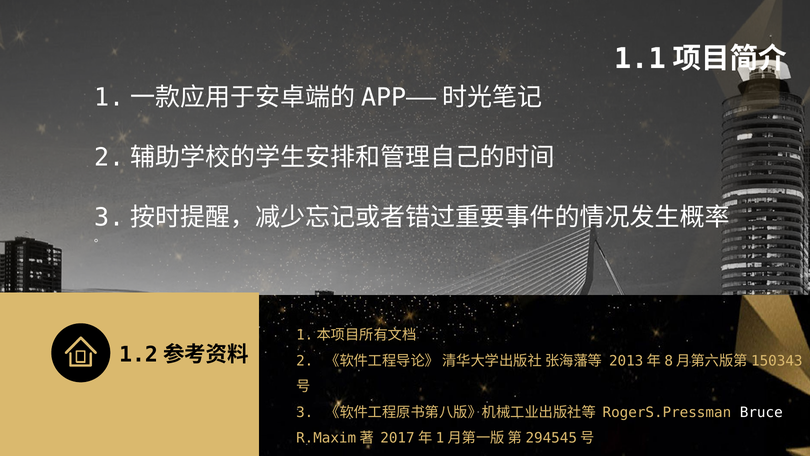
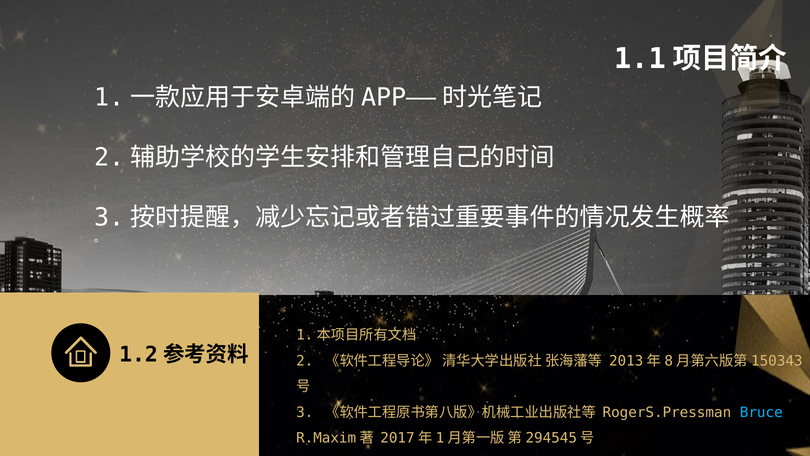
Bruce colour: white -> light blue
